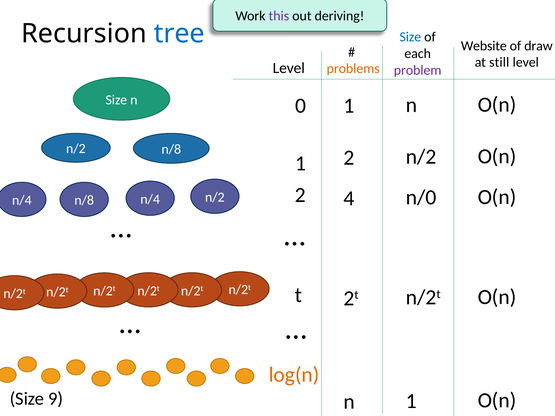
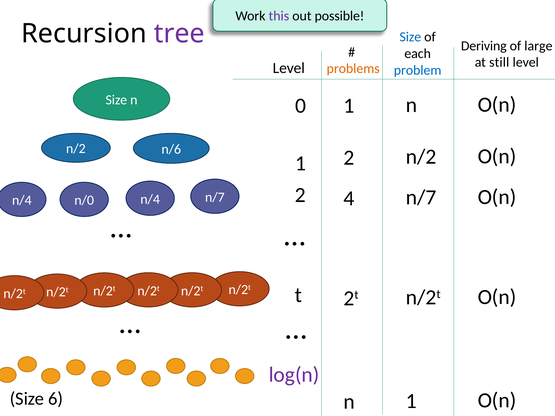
deriving: deriving -> possible
tree colour: blue -> purple
Website: Website -> Deriving
draw: draw -> large
problem colour: purple -> blue
n/8 at (171, 149): n/8 -> n/6
n/0 at (421, 198): n/0 -> n/7
n/2 at (215, 197): n/2 -> n/7
n/8 at (84, 200): n/8 -> n/0
log(n colour: orange -> purple
9: 9 -> 6
